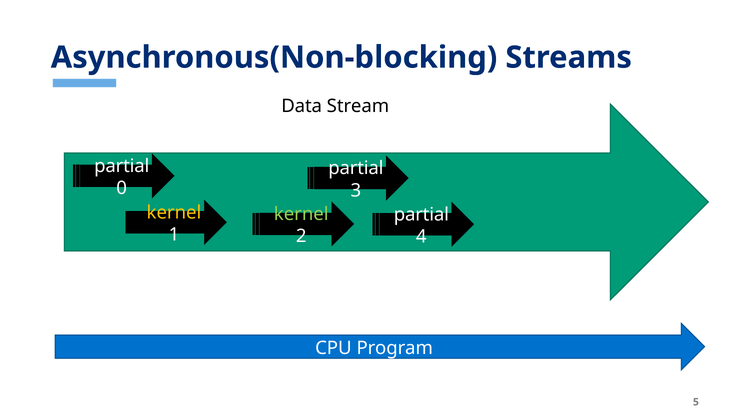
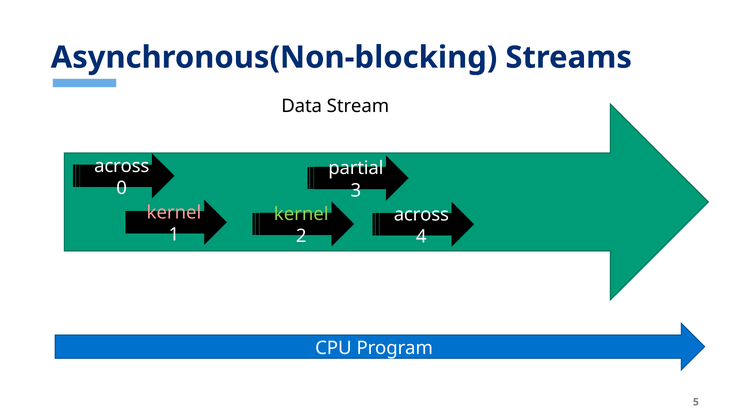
partial at (122, 166): partial -> across
kernel at (174, 213) colour: yellow -> pink
partial at (421, 215): partial -> across
